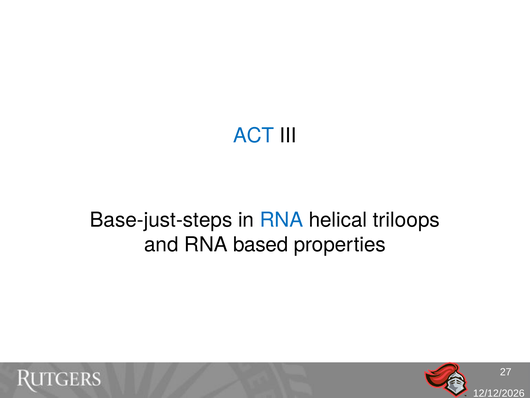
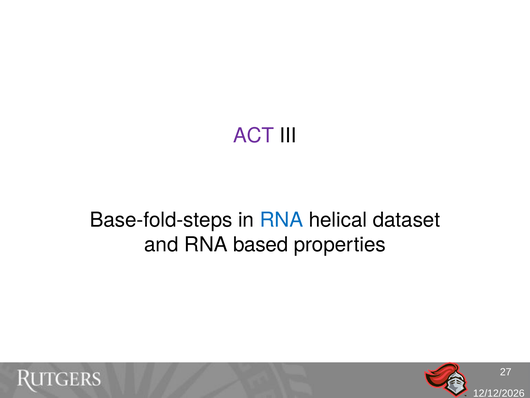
ACT colour: blue -> purple
Base-just-steps: Base-just-steps -> Base-fold-steps
triloops: triloops -> dataset
